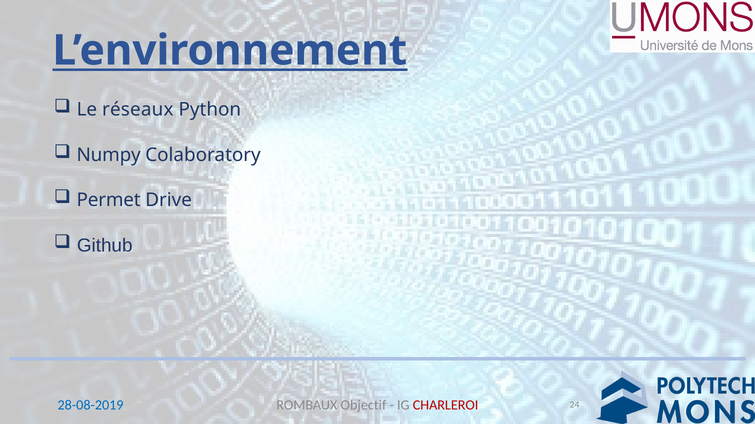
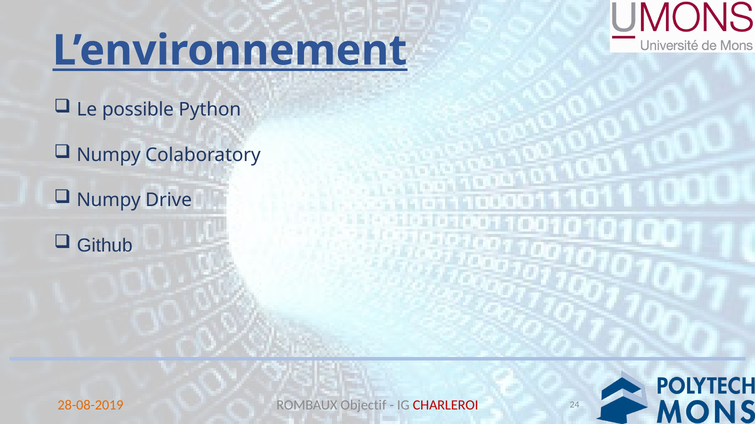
réseaux: réseaux -> possible
Permet at (109, 200): Permet -> Numpy
28-08-2019 colour: blue -> orange
